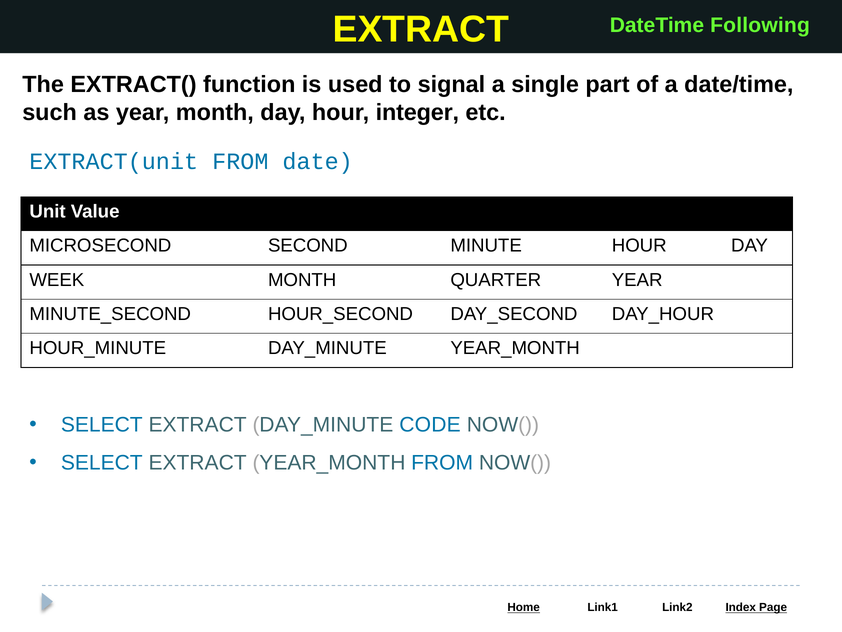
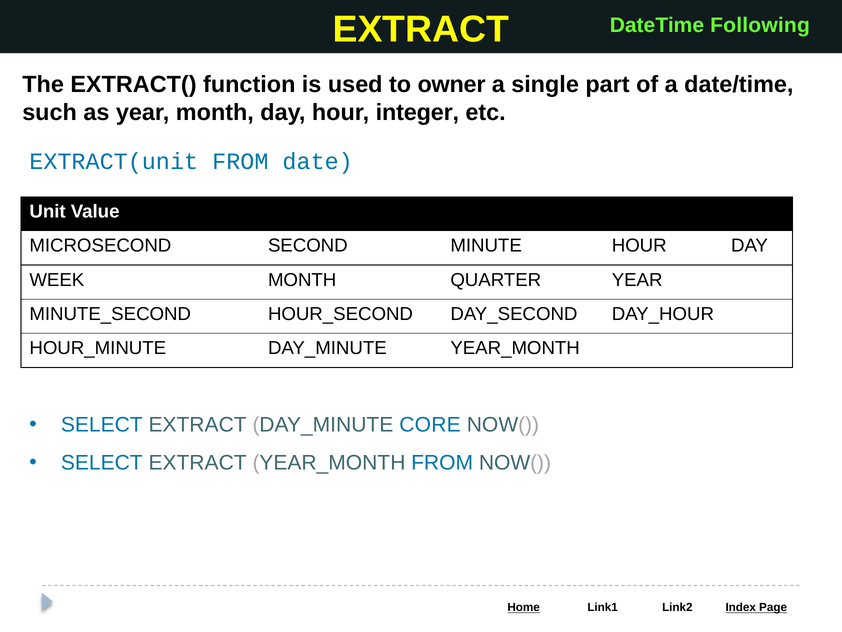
signal: signal -> owner
CODE: CODE -> CORE
